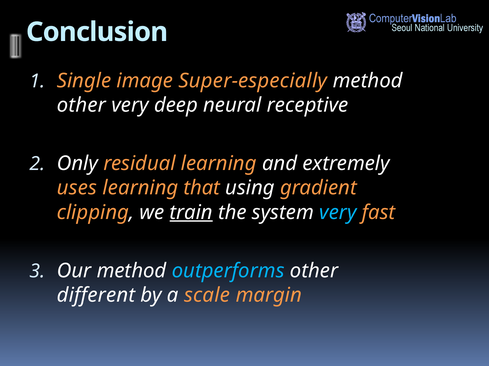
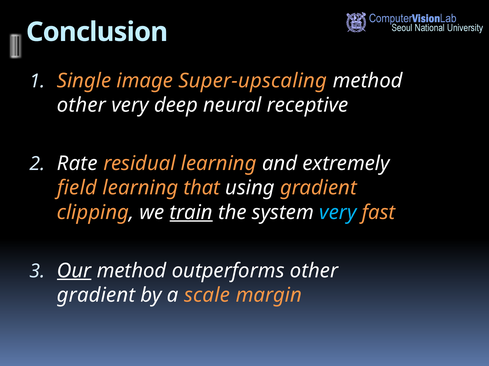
Super-especially: Super-especially -> Super-upscaling
Only: Only -> Rate
uses: uses -> field
Our underline: none -> present
outperforms colour: light blue -> white
different at (96, 296): different -> gradient
